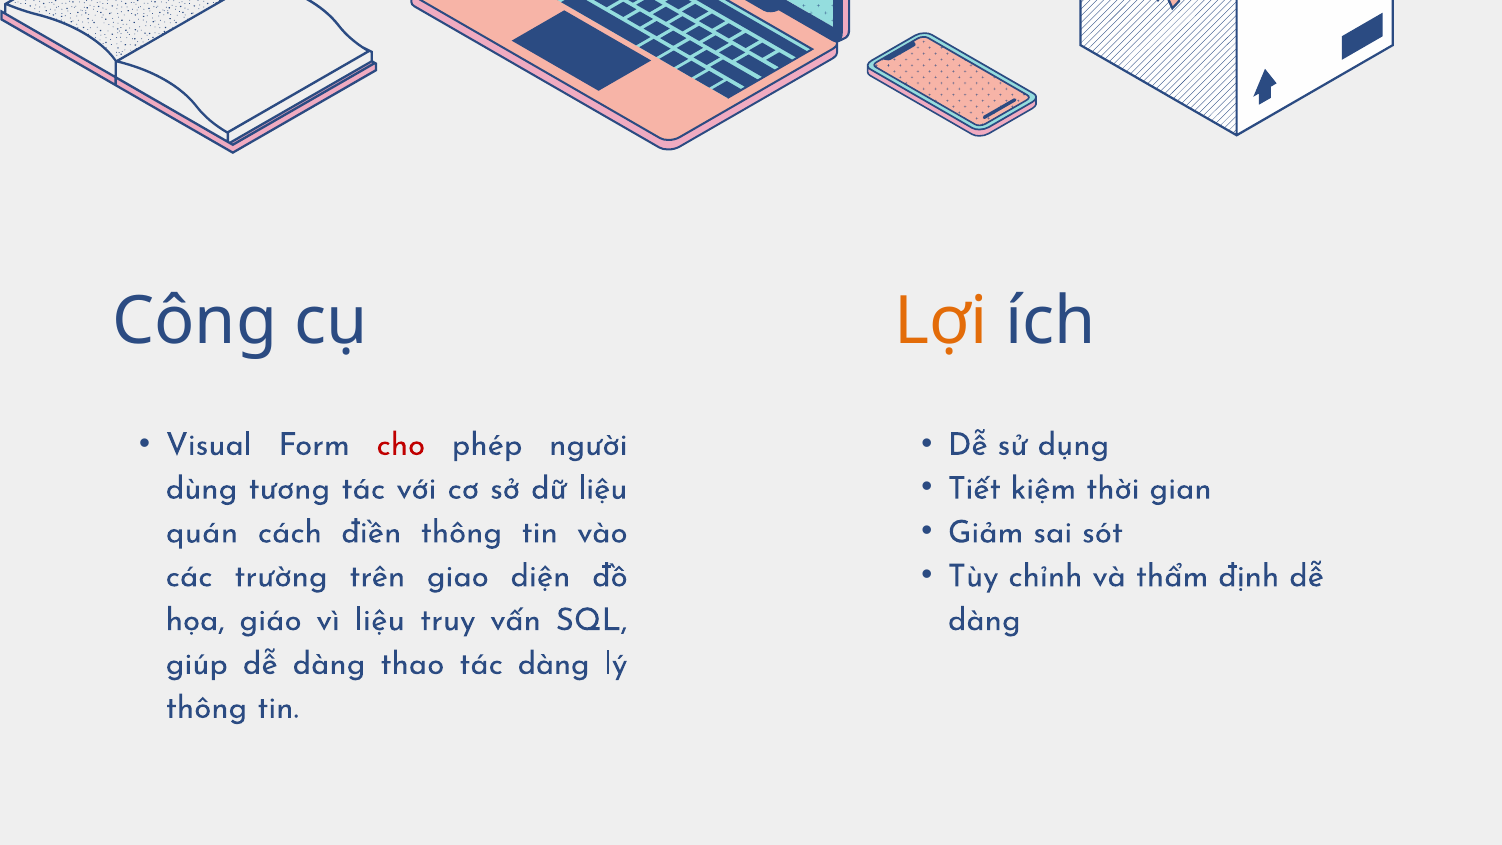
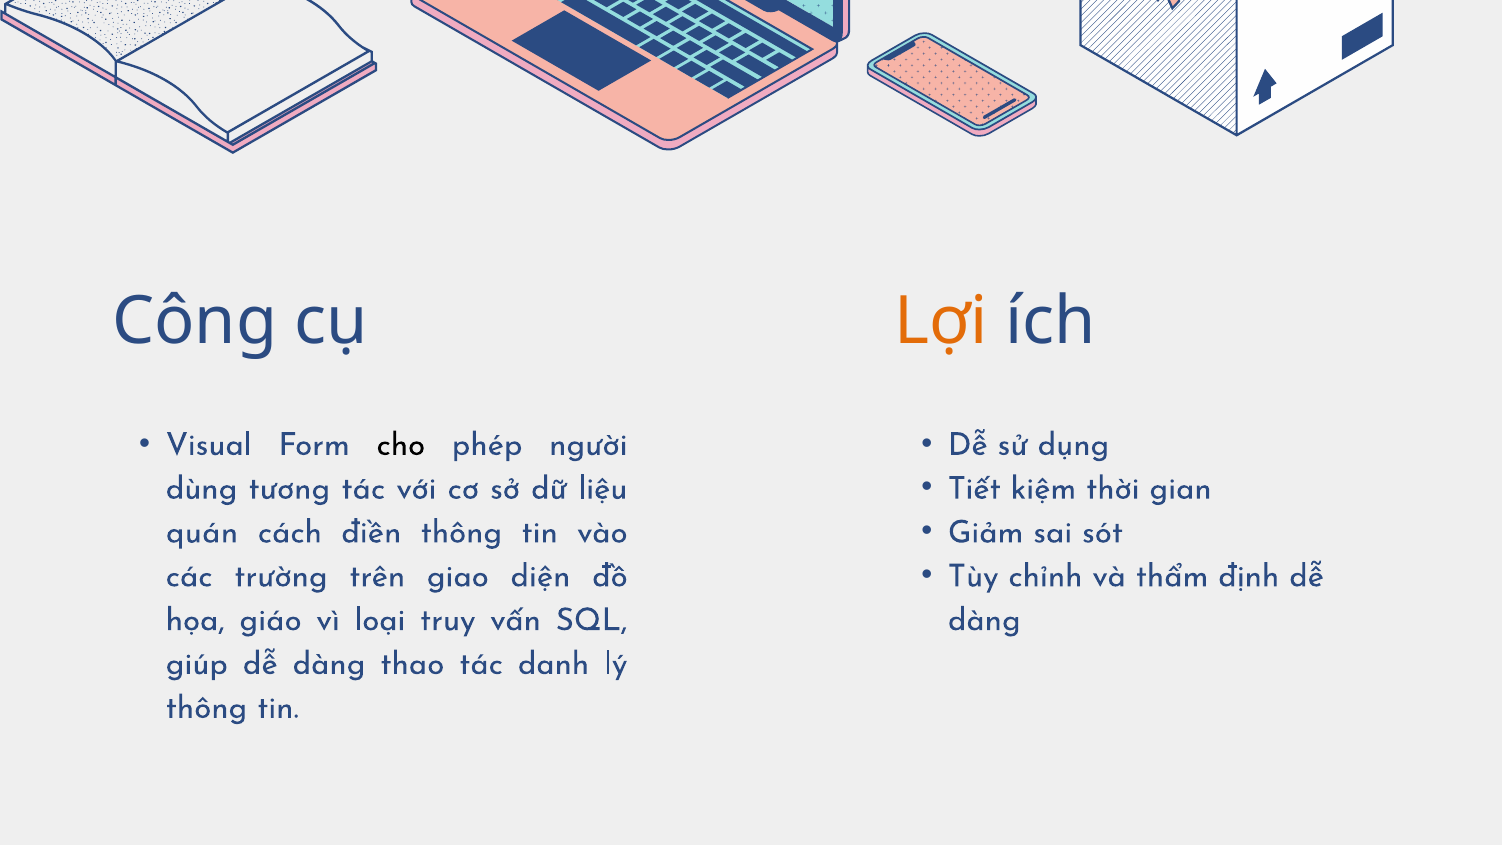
cho colour: red -> black
vì liệu: liệu -> loại
tác dàng: dàng -> danh
